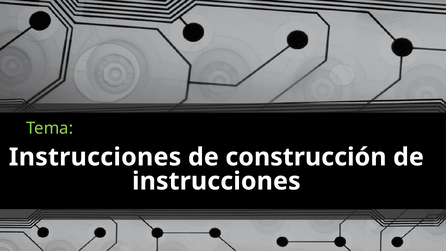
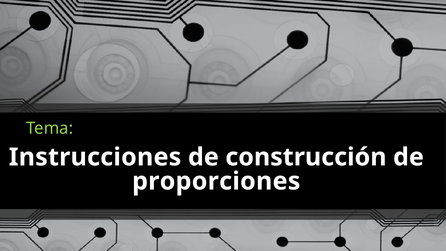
instrucciones at (216, 181): instrucciones -> proporciones
